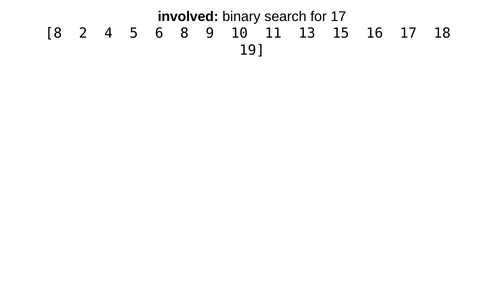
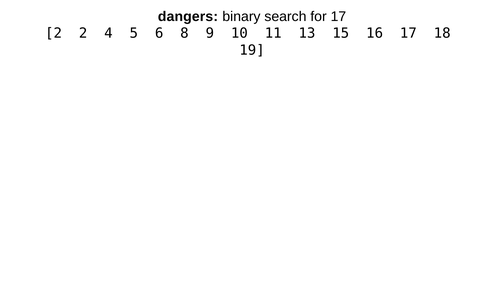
involved: involved -> dangers
8 at (54, 33): 8 -> 2
